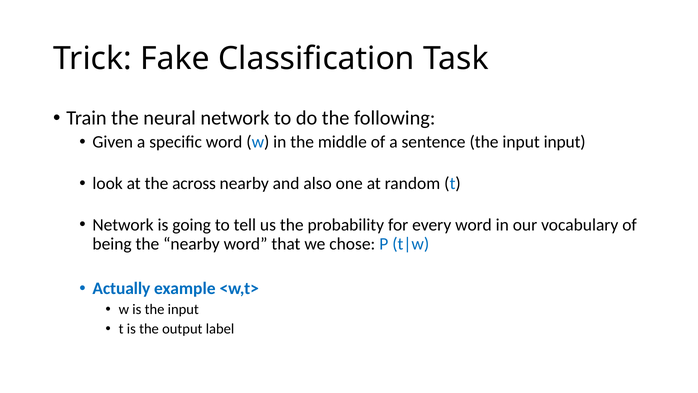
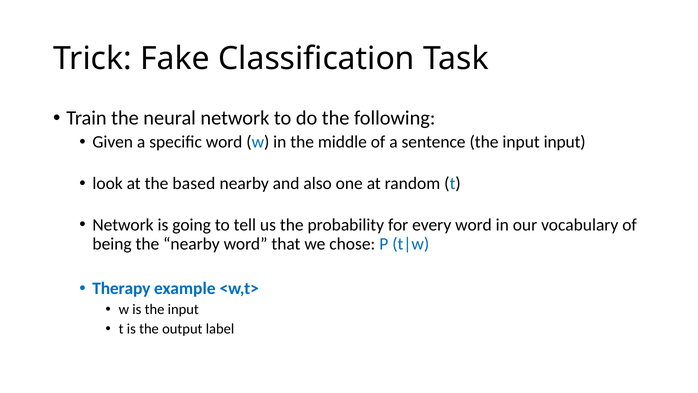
across: across -> based
Actually: Actually -> Therapy
